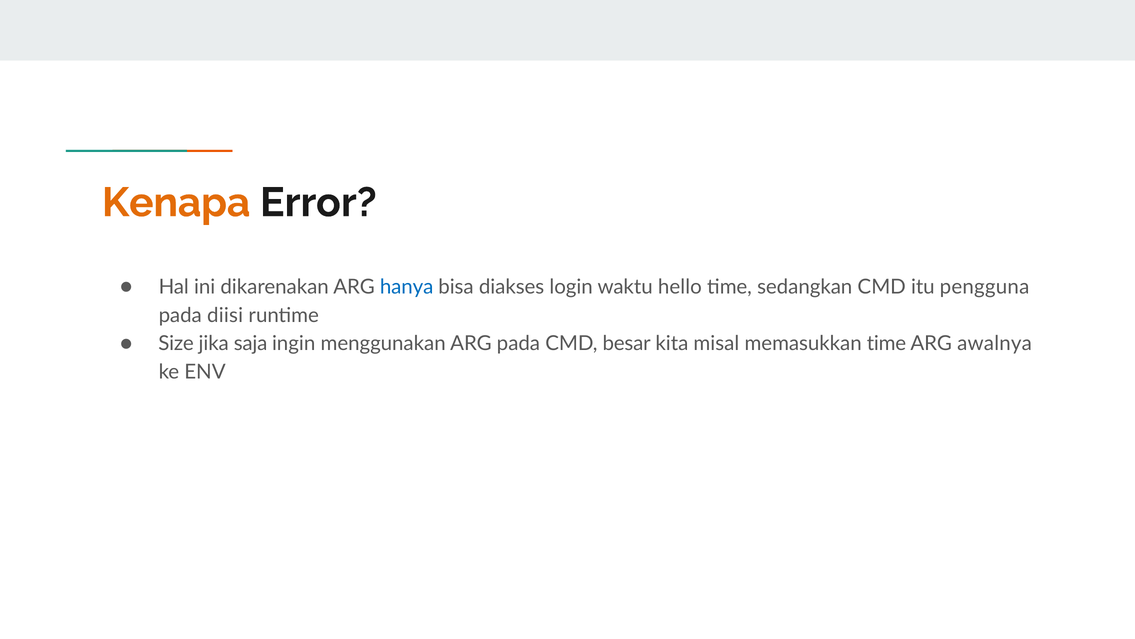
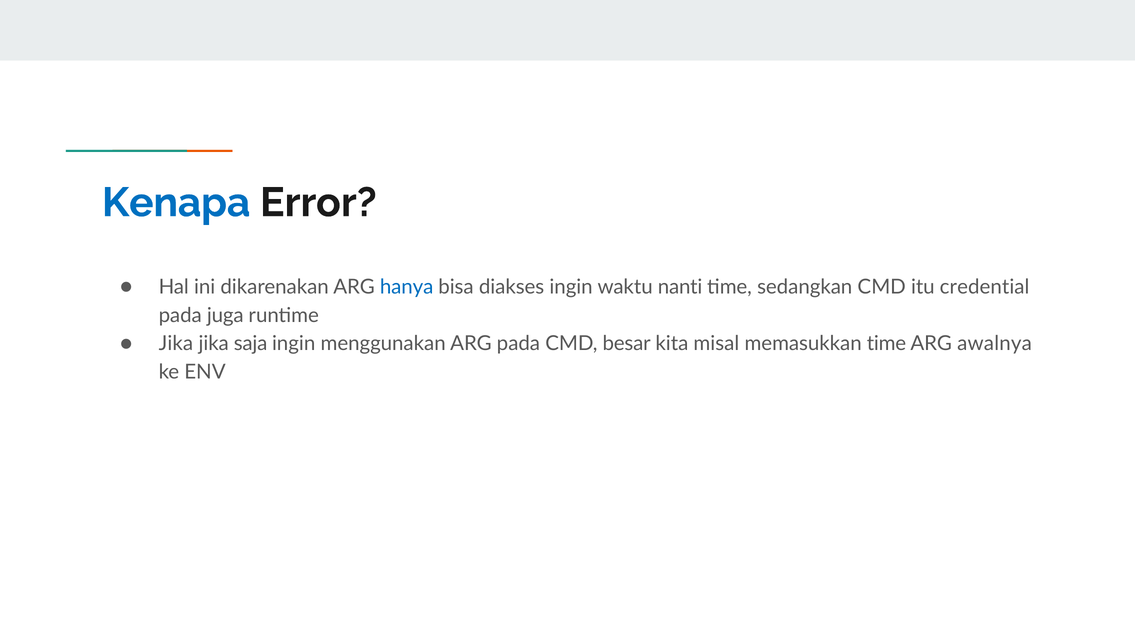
Kenapa colour: orange -> blue
diakses login: login -> ingin
hello: hello -> nanti
pengguna: pengguna -> credential
diisi: diisi -> juga
Size at (176, 343): Size -> Jika
